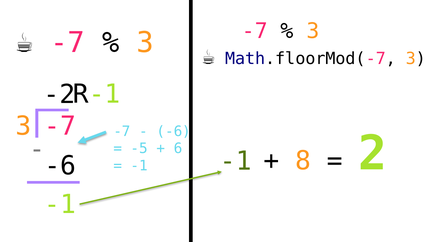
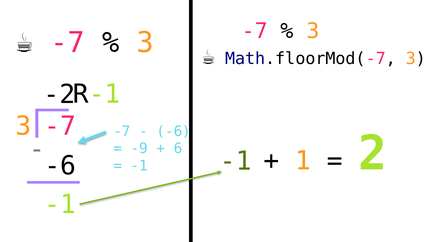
-5: -5 -> -9
8: 8 -> 1
